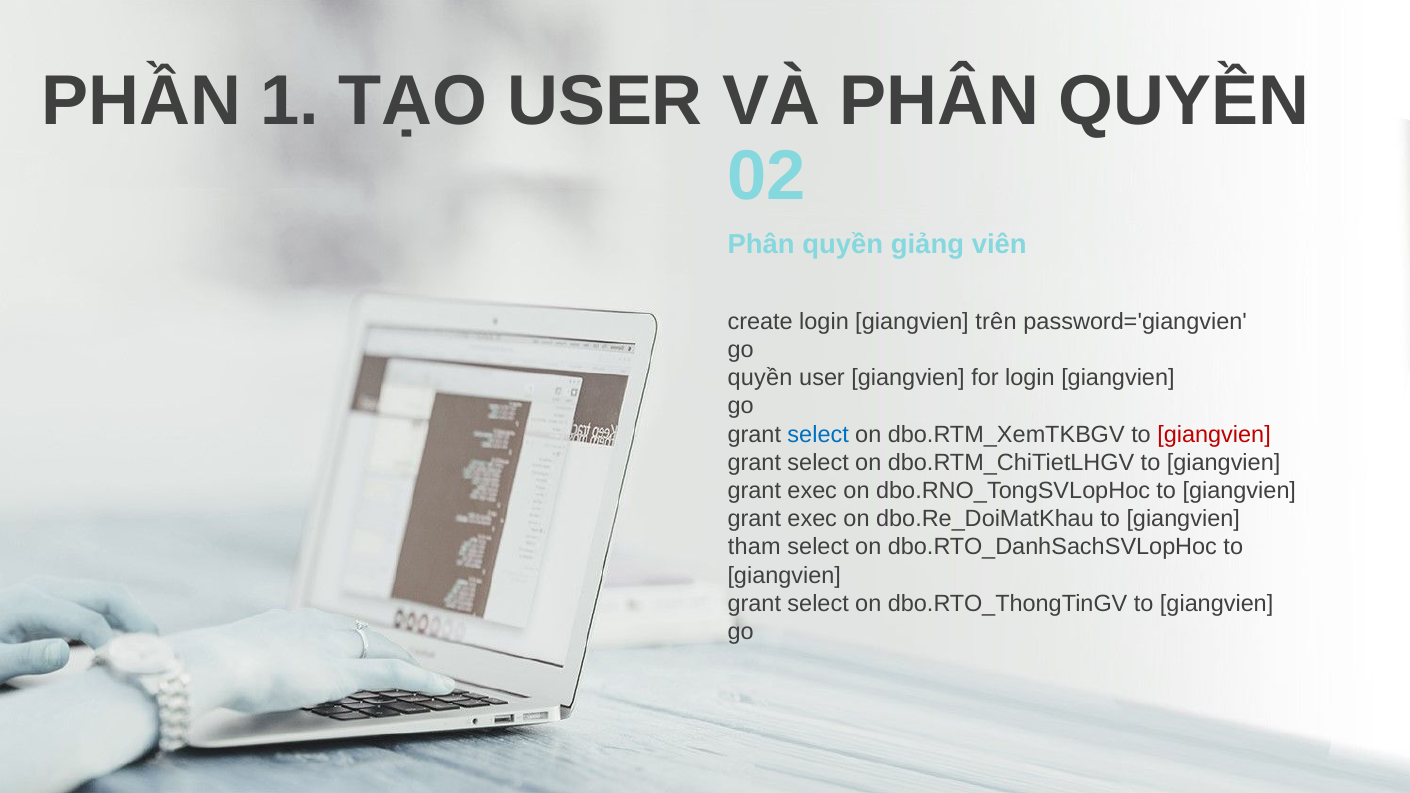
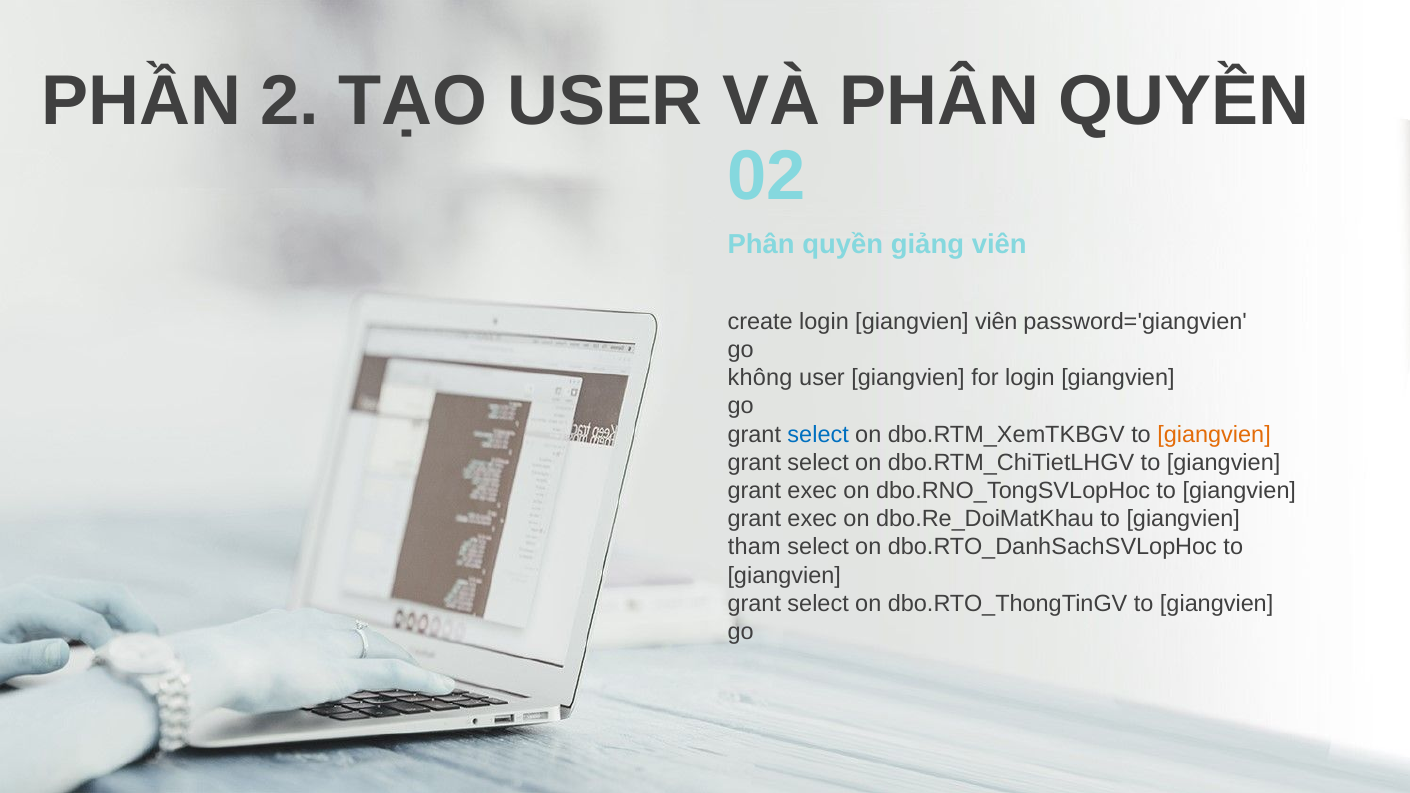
1: 1 -> 2
giangvien trên: trên -> viên
quyền at (760, 378): quyền -> không
giangvien at (1214, 434) colour: red -> orange
